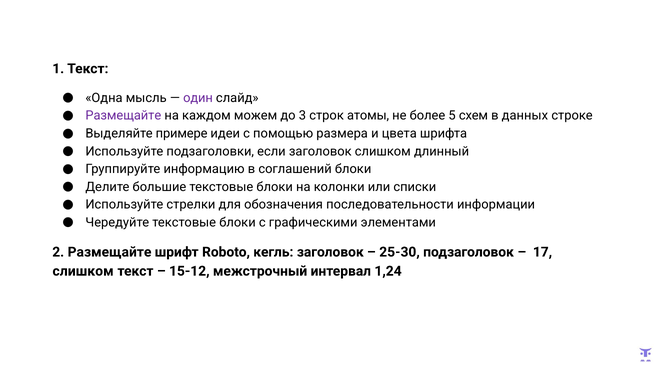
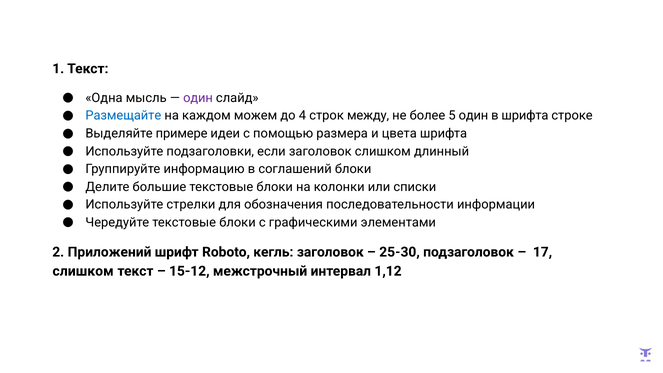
Размещайте at (123, 116) colour: purple -> blue
3: 3 -> 4
атомы: атомы -> между
5 схем: схем -> один
в данных: данных -> шрифта
2 Размещайте: Размещайте -> Приложений
1,24: 1,24 -> 1,12
